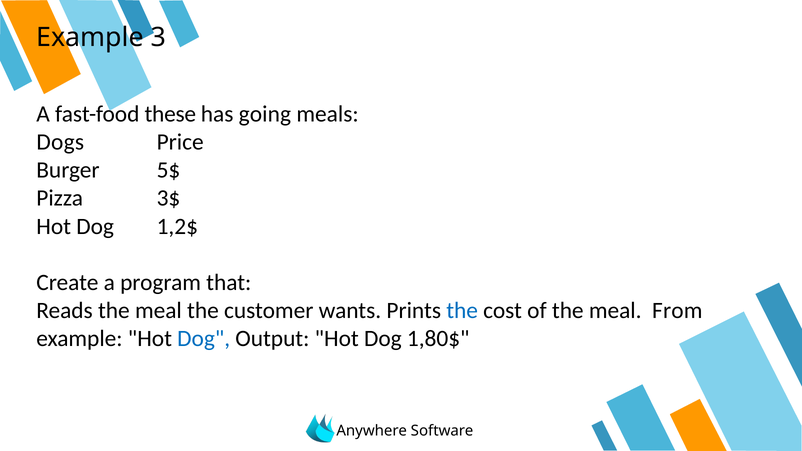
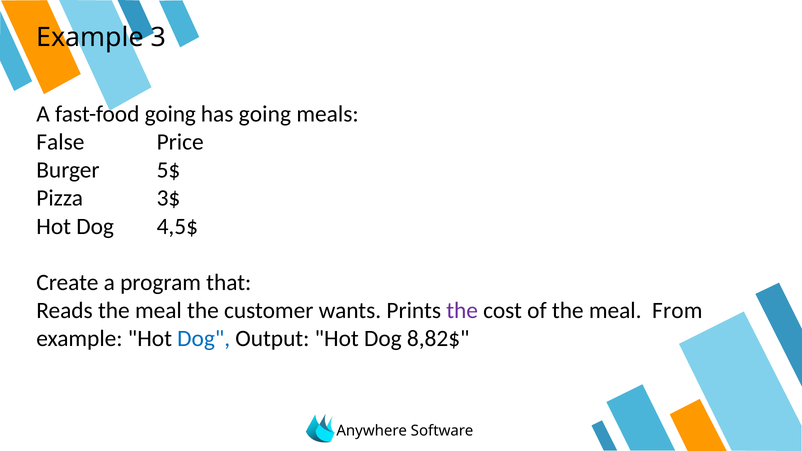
fast-food these: these -> going
Dogs: Dogs -> False
1,2$: 1,2$ -> 4,5$
the at (462, 311) colour: blue -> purple
1,80$: 1,80$ -> 8,82$
